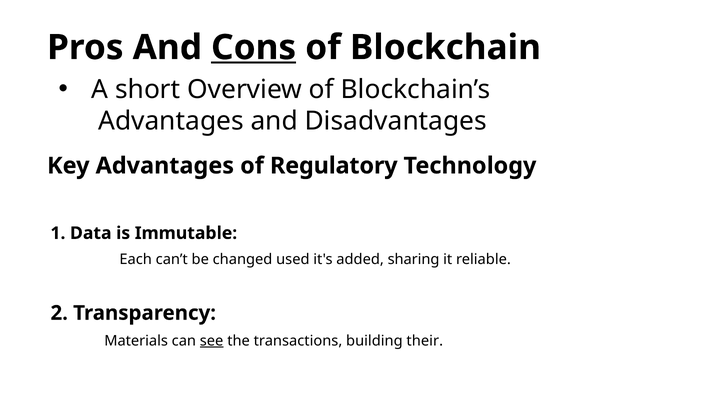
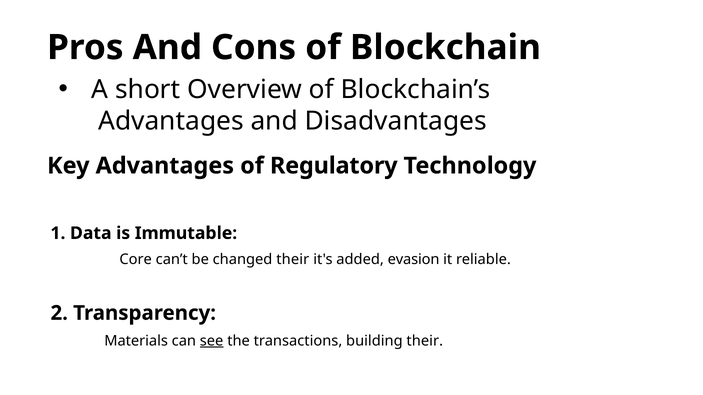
Cons underline: present -> none
Each: Each -> Core
changed used: used -> their
sharing: sharing -> evasion
